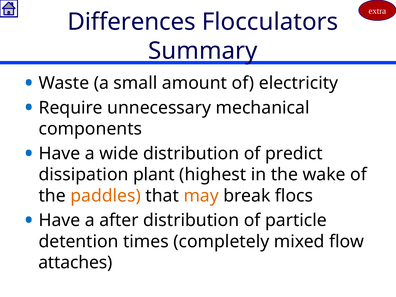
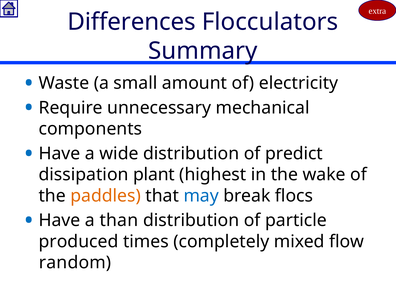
may colour: orange -> blue
after: after -> than
detention: detention -> produced
attaches: attaches -> random
